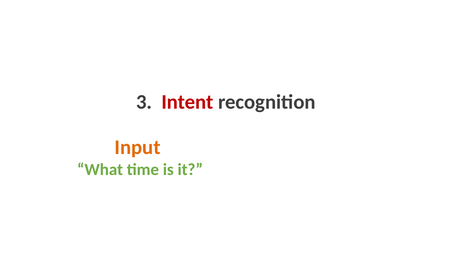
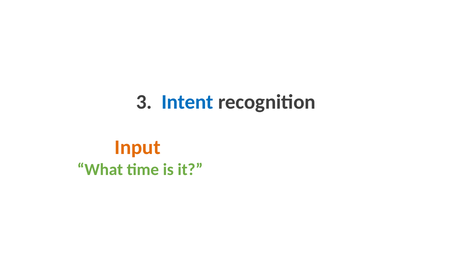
Intent colour: red -> blue
